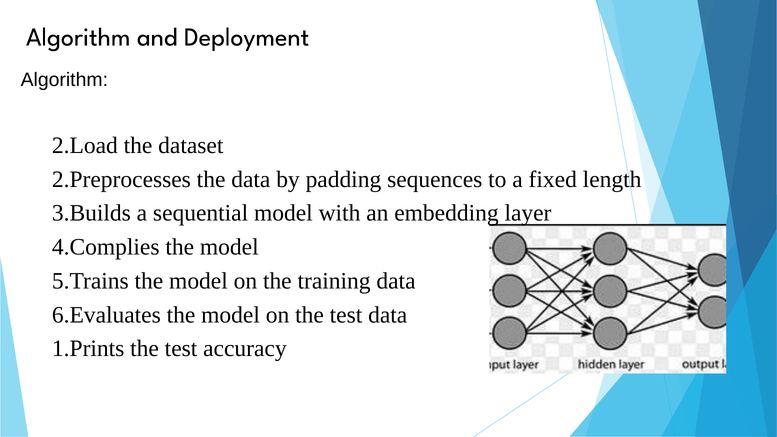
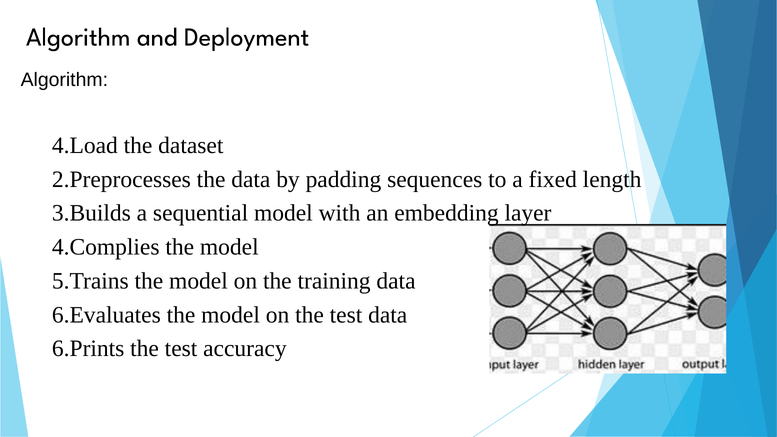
2.Load: 2.Load -> 4.Load
1.Prints: 1.Prints -> 6.Prints
